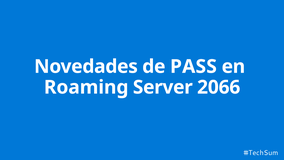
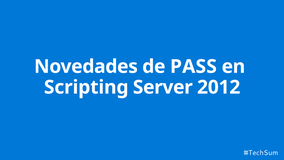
Roaming: Roaming -> Scripting
2066: 2066 -> 2012
